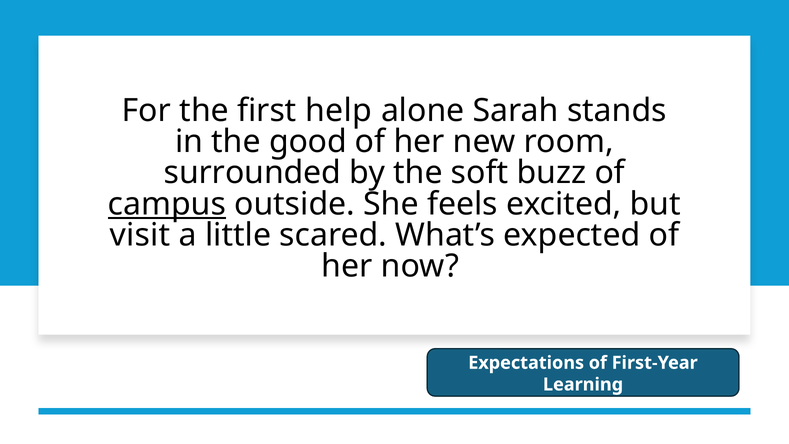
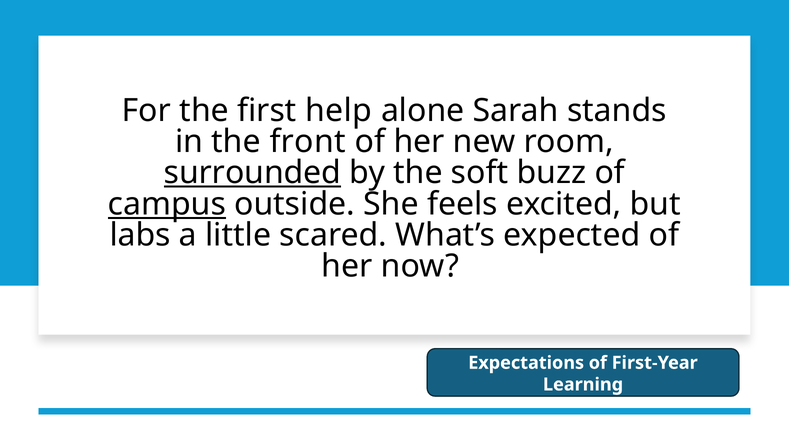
good: good -> front
surrounded underline: none -> present
visit: visit -> labs
